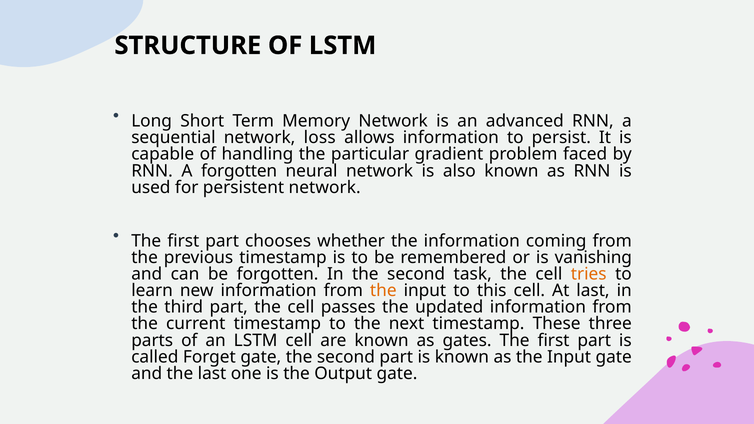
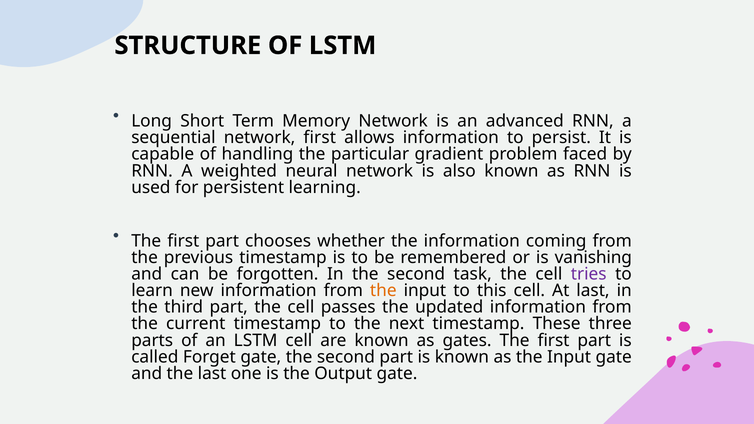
network loss: loss -> first
A forgotten: forgotten -> weighted
persistent network: network -> learning
tries colour: orange -> purple
